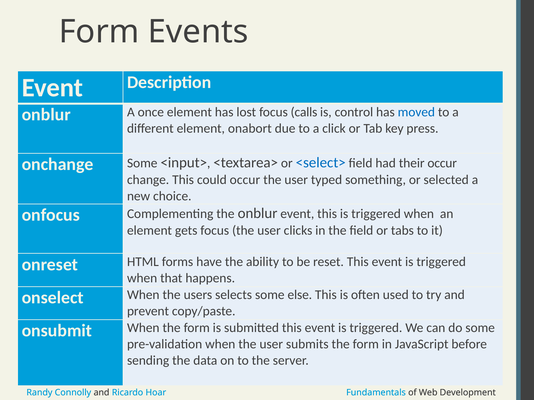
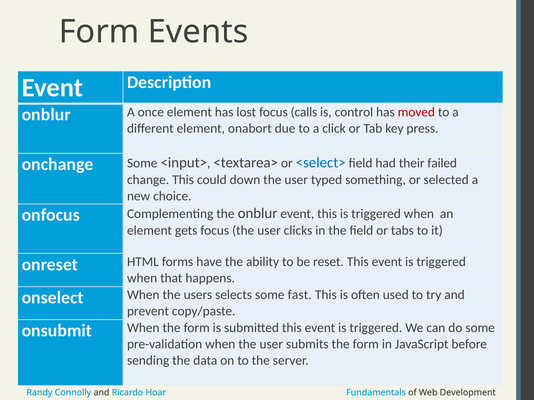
moved colour: blue -> red
their occur: occur -> failed
could occur: occur -> down
else: else -> fast
